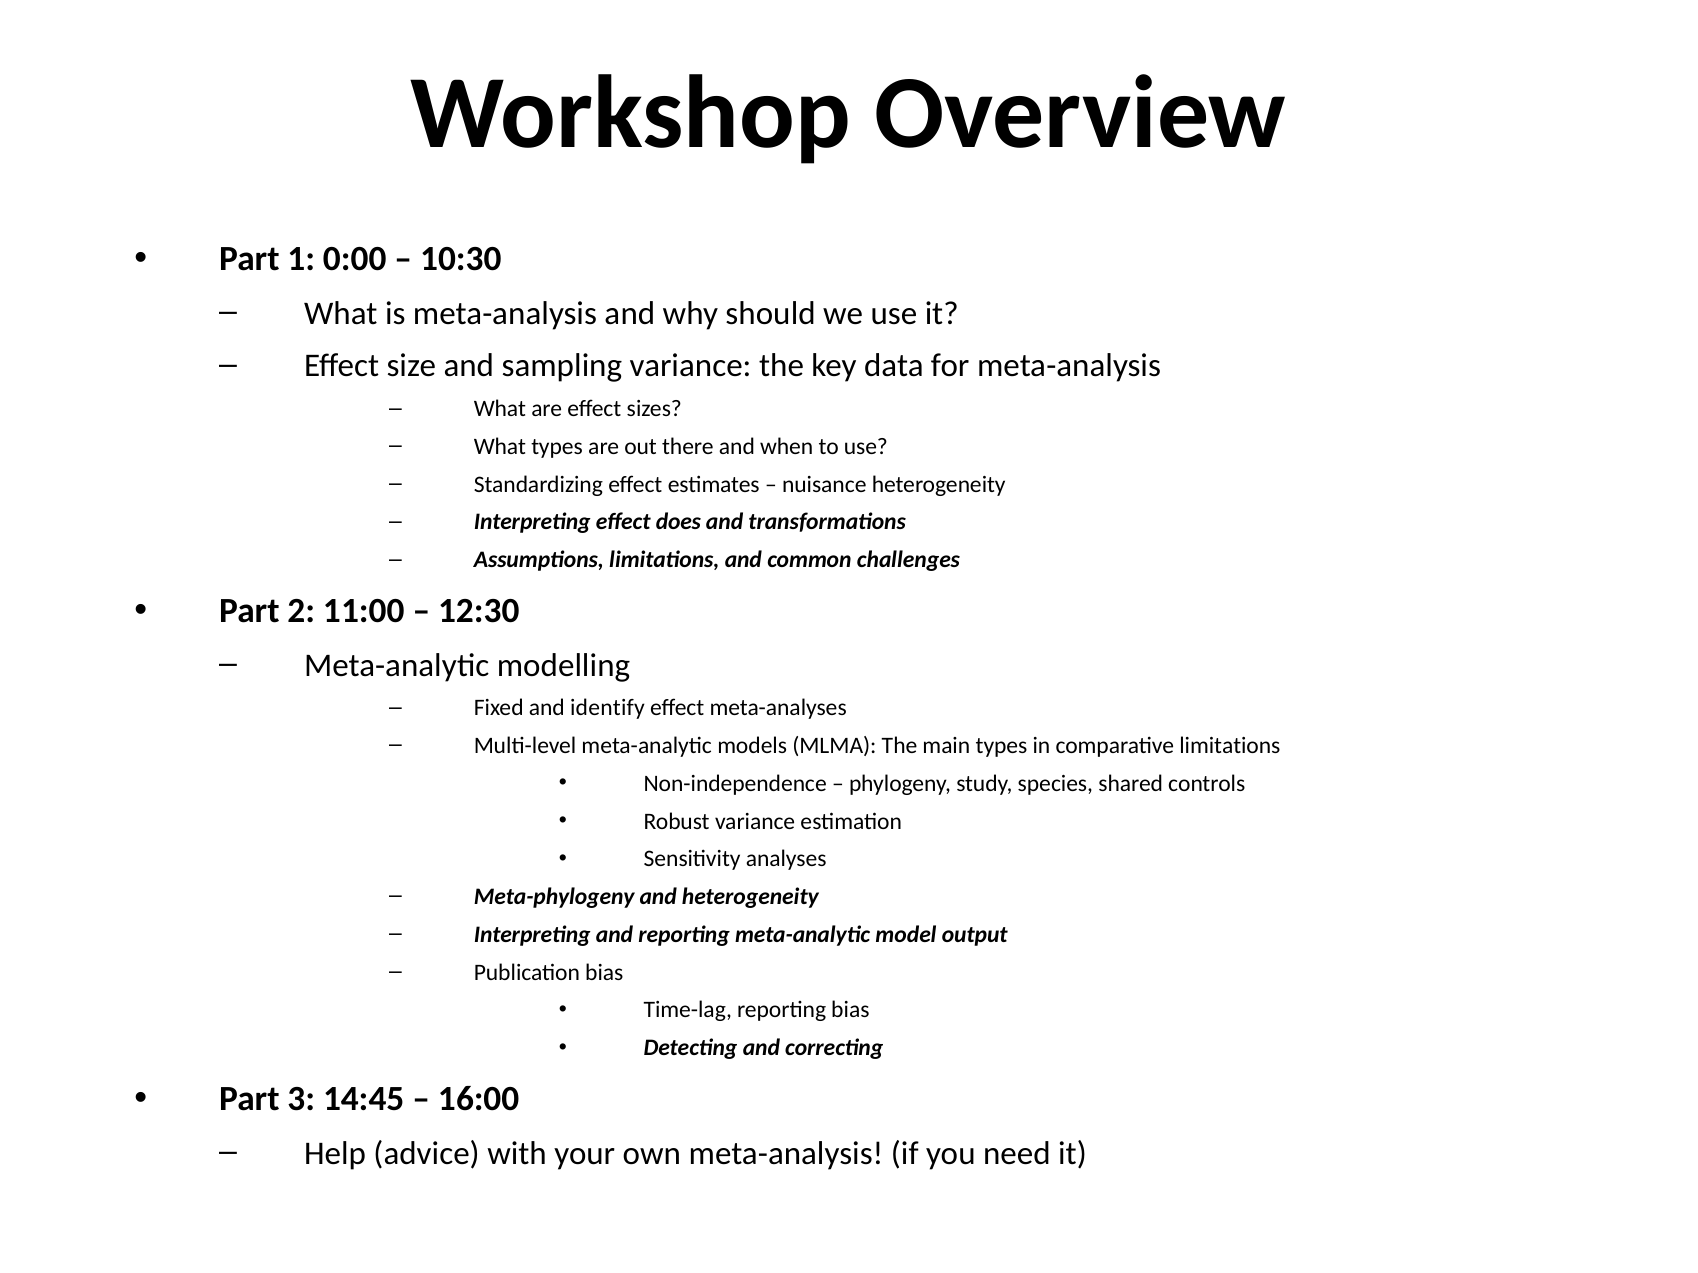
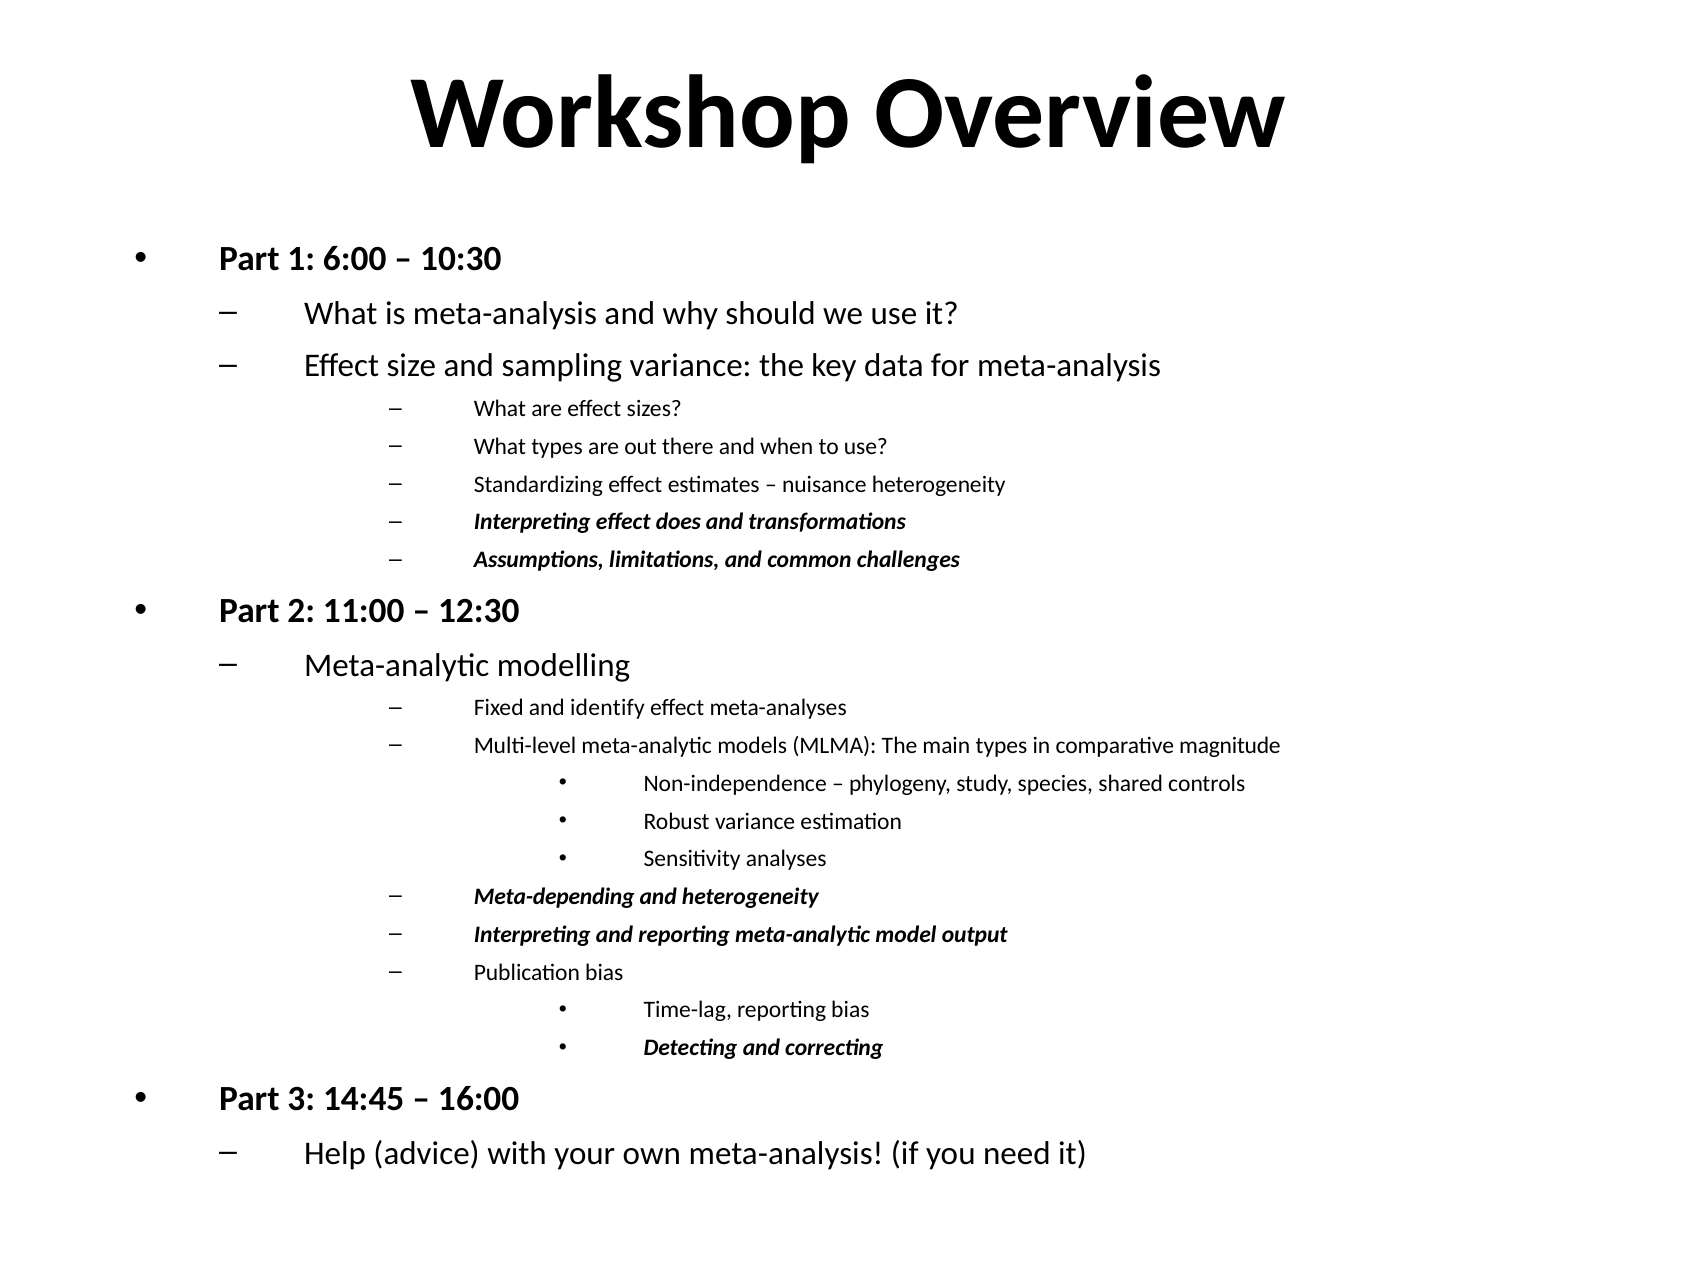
0:00: 0:00 -> 6:00
comparative limitations: limitations -> magnitude
Meta-phylogeny: Meta-phylogeny -> Meta-depending
